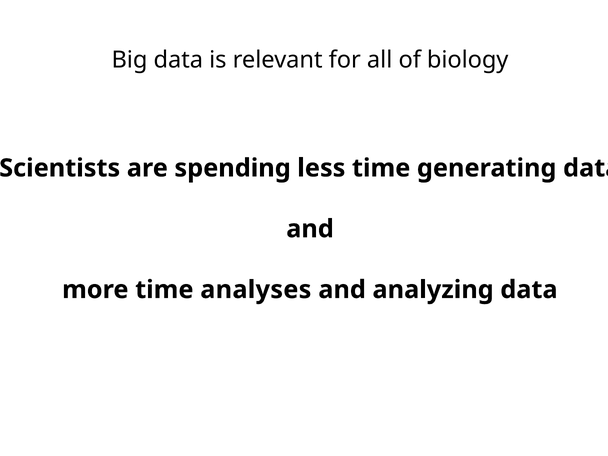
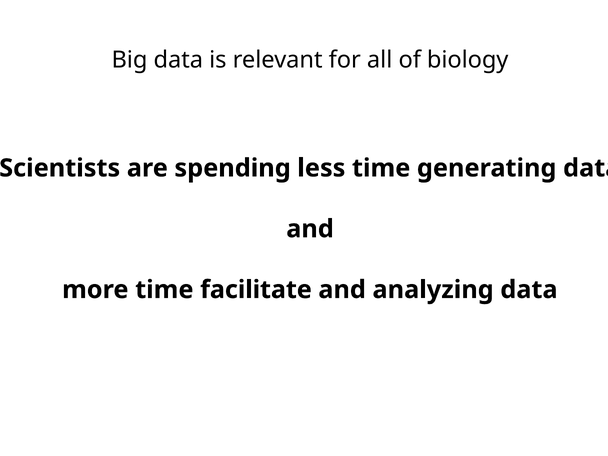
analyses: analyses -> facilitate
